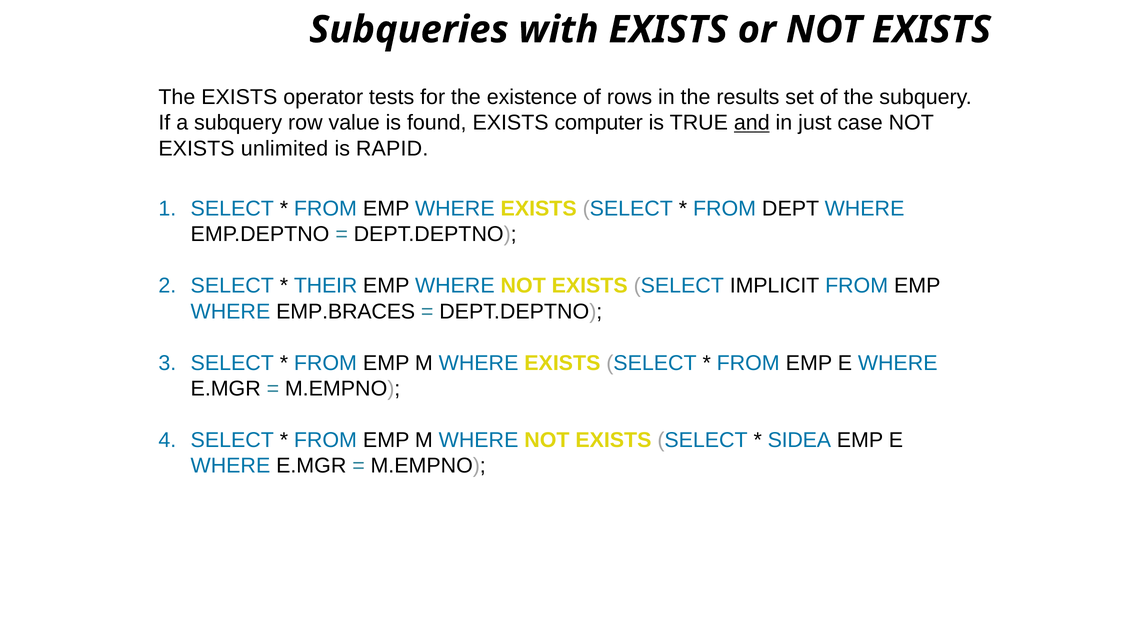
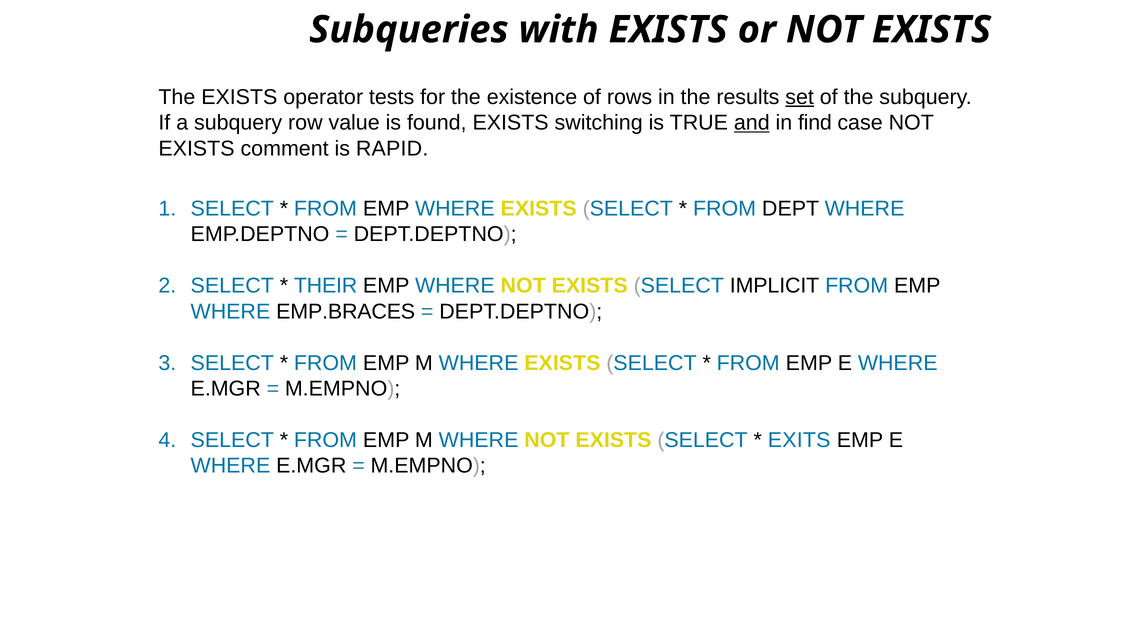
set underline: none -> present
computer: computer -> switching
just: just -> find
unlimited: unlimited -> comment
SIDEA: SIDEA -> EXITS
